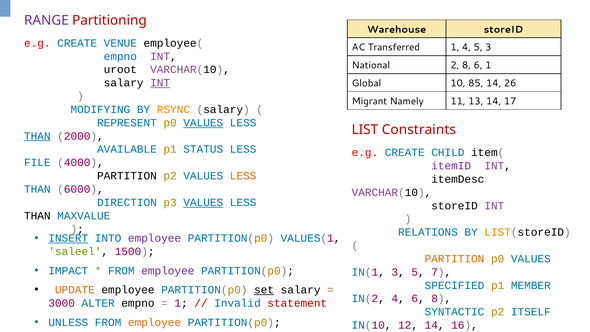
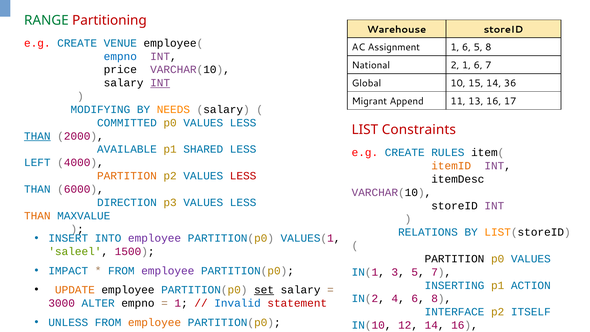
RANGE colour: purple -> green
Transferred: Transferred -> Assignment
4 at (466, 47): 4 -> 6
5 3: 3 -> 8
2 8: 8 -> 1
6 1: 1 -> 7
uroot: uroot -> price
10 85: 85 -> 15
26: 26 -> 36
Namely: Namely -> Append
13 14: 14 -> 16
RSYNC: RSYNC -> NEEDS
REPRESENT: REPRESENT -> COMMITTED
VALUES at (203, 123) underline: present -> none
STATUS: STATUS -> SHARED
CHILD: CHILD -> RULES
FILE: FILE -> LEFT
itemID colour: purple -> orange
PARTITION at (127, 176) colour: black -> orange
LESS at (243, 176) colour: orange -> red
VALUES at (203, 202) underline: present -> none
THAN at (37, 216) colour: black -> orange
INSERT underline: present -> none
PARTITION at (455, 259) colour: orange -> black
SPECIFIED: SPECIFIED -> INSERTING
MEMBER: MEMBER -> ACTION
SYNTACTIC: SYNTACTIC -> INTERFACE
